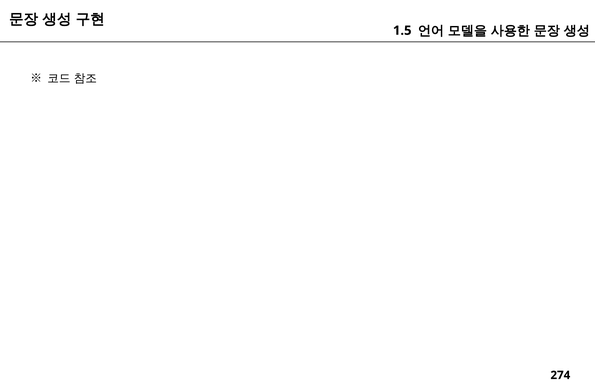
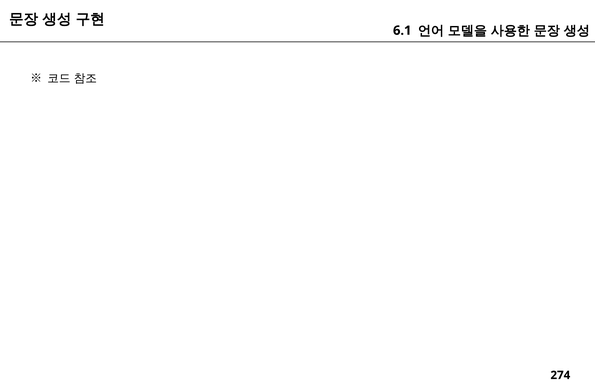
1.5: 1.5 -> 6.1
